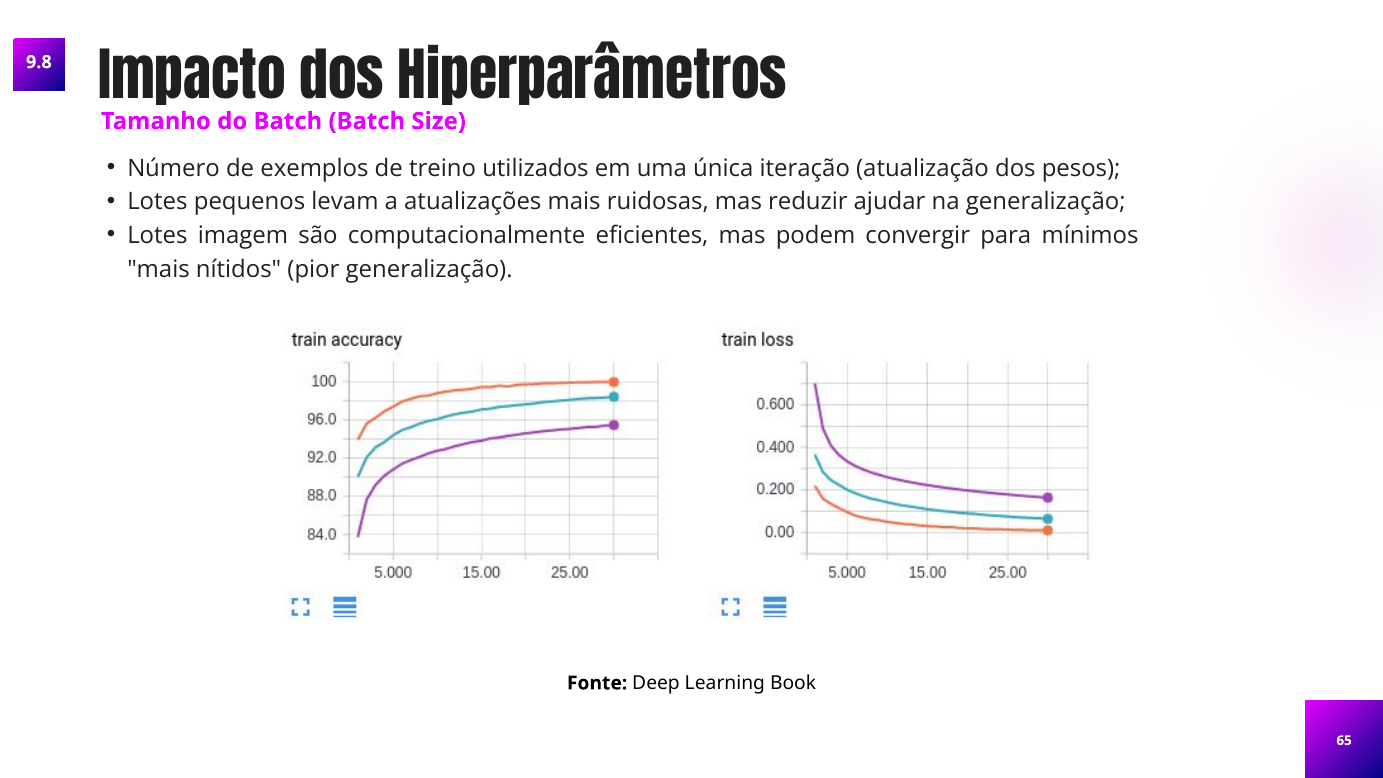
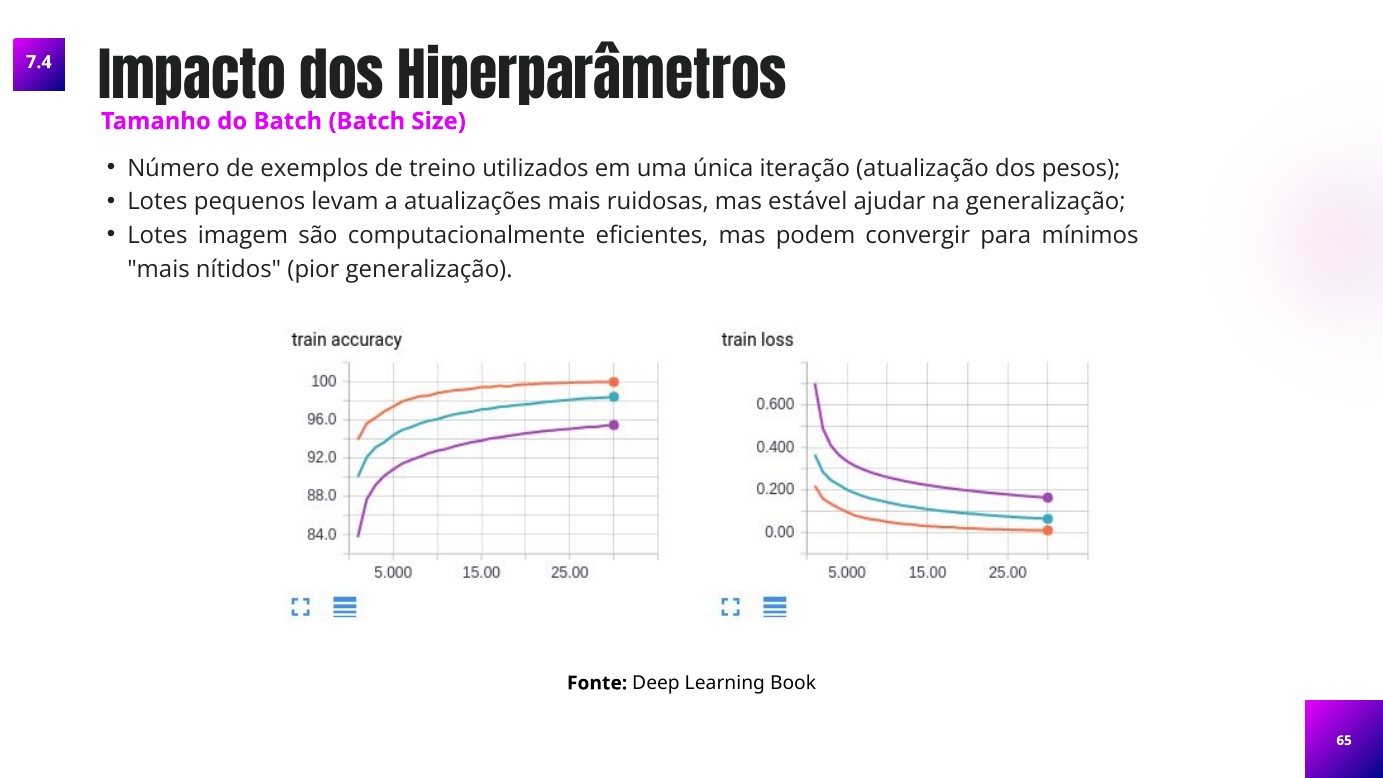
9.8: 9.8 -> 7.4
reduzir: reduzir -> estável
